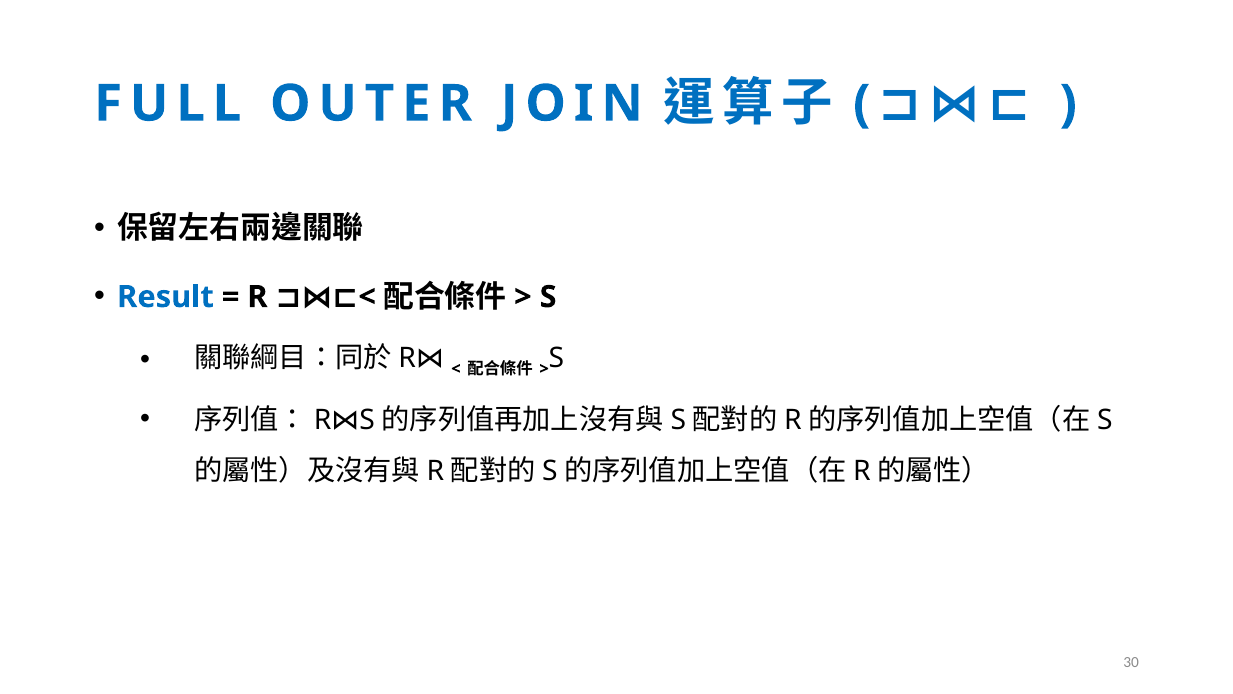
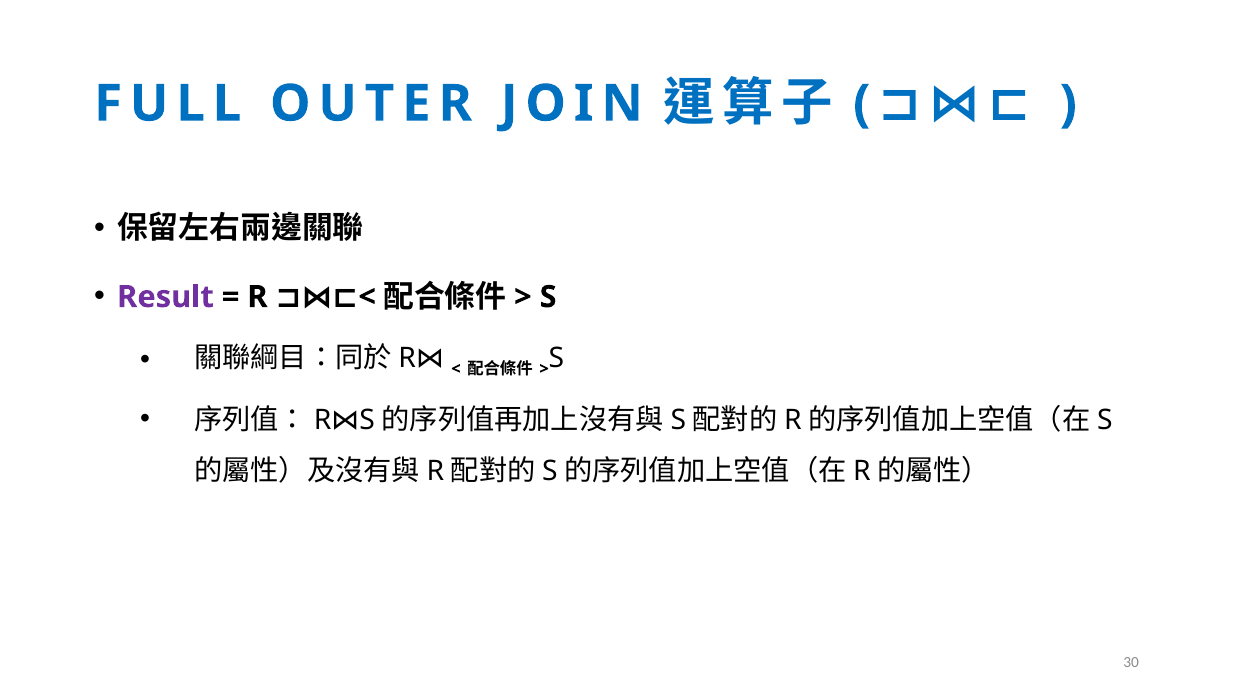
Result colour: blue -> purple
